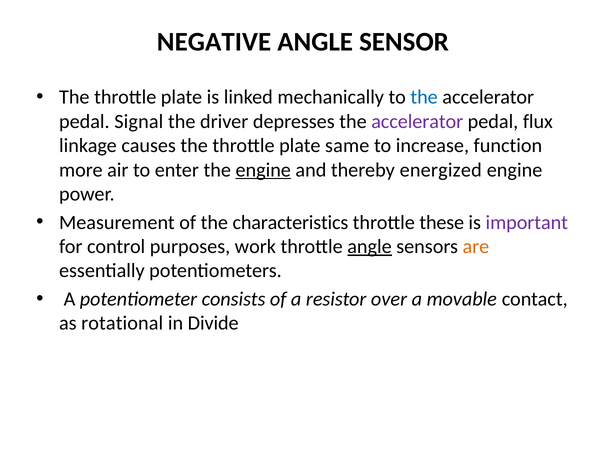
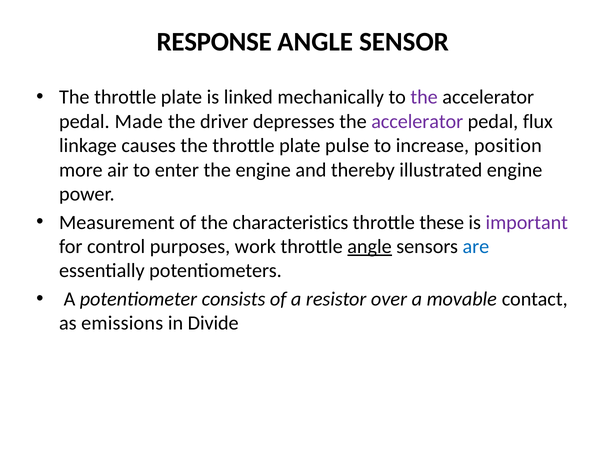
NEGATIVE: NEGATIVE -> RESPONSE
the at (424, 97) colour: blue -> purple
Signal: Signal -> Made
same: same -> pulse
function: function -> position
engine at (263, 170) underline: present -> none
energized: energized -> illustrated
are colour: orange -> blue
rotational: rotational -> emissions
